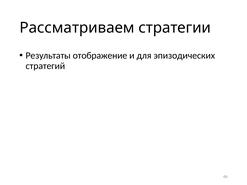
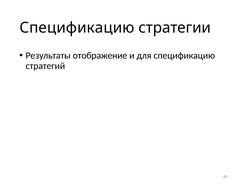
Рассматриваем at (77, 28): Рассматриваем -> Спецификацию
для эпизодических: эпизодических -> спецификацию
